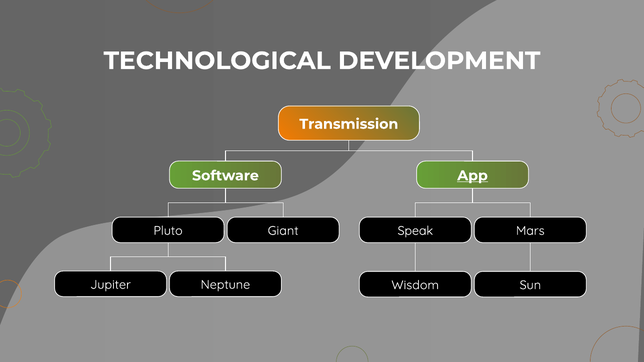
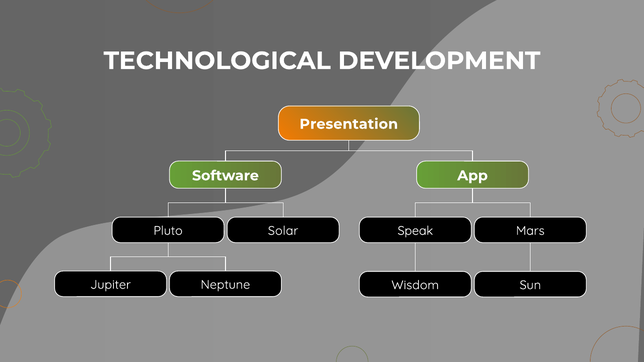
Transmission: Transmission -> Presentation
App underline: present -> none
Giant: Giant -> Solar
